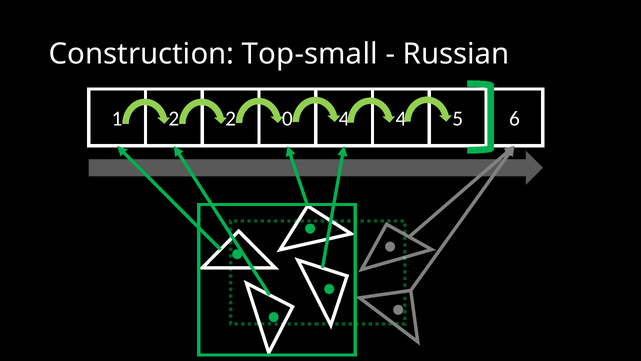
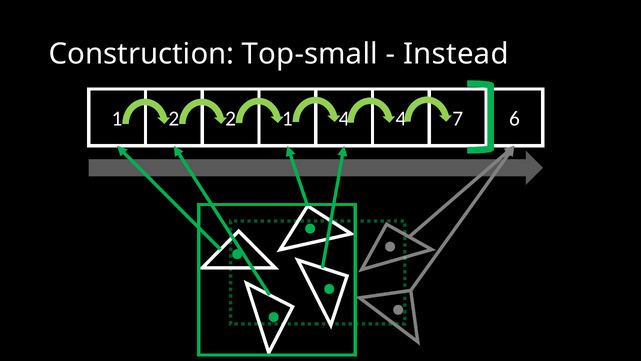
Russian: Russian -> Instead
0 at (287, 119): 0 -> 1
5: 5 -> 7
